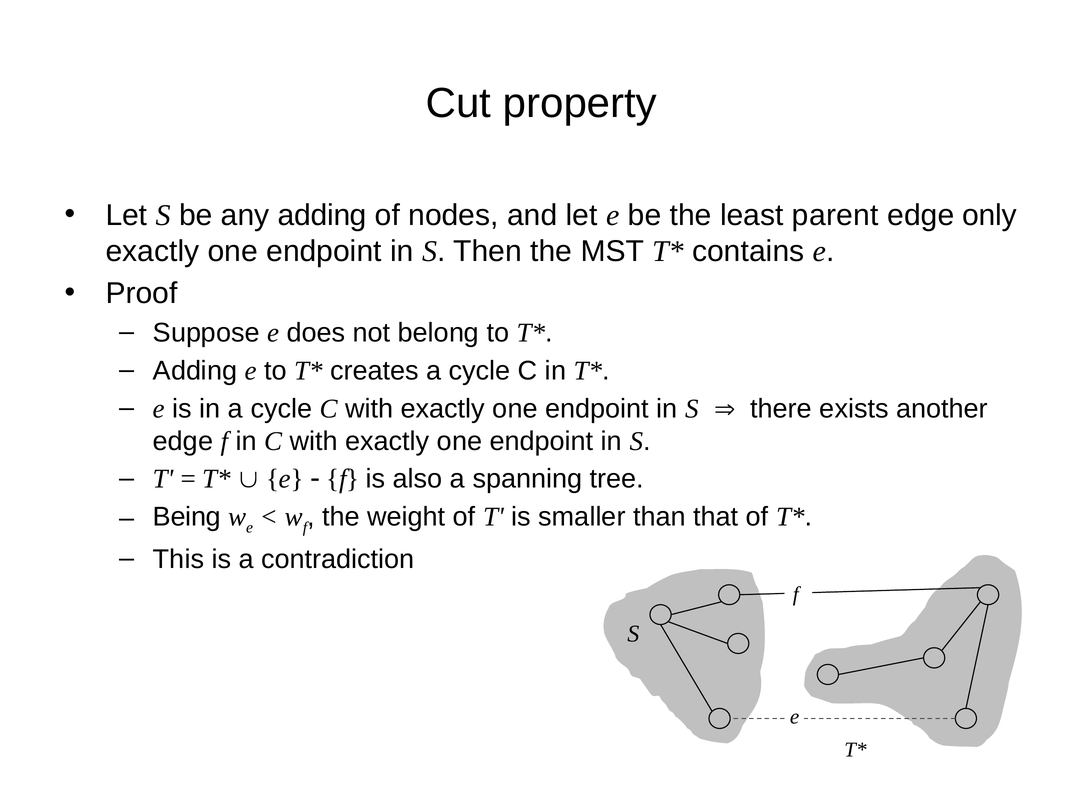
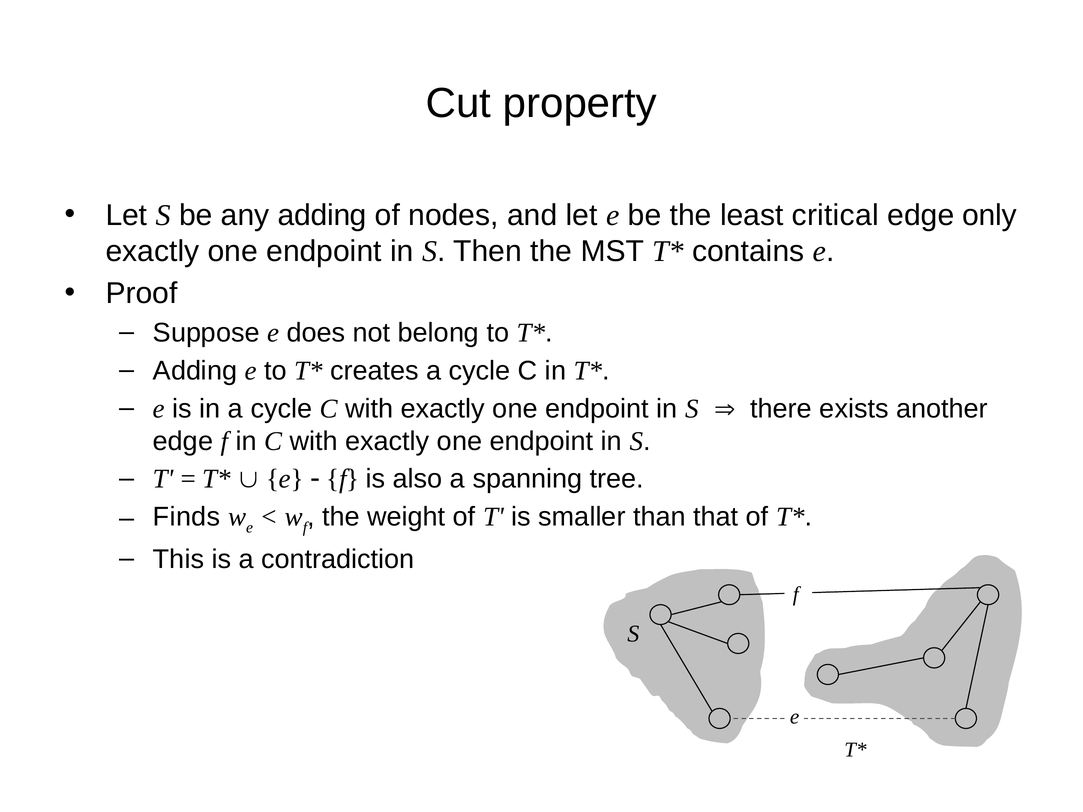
parent: parent -> critical
Being: Being -> Finds
